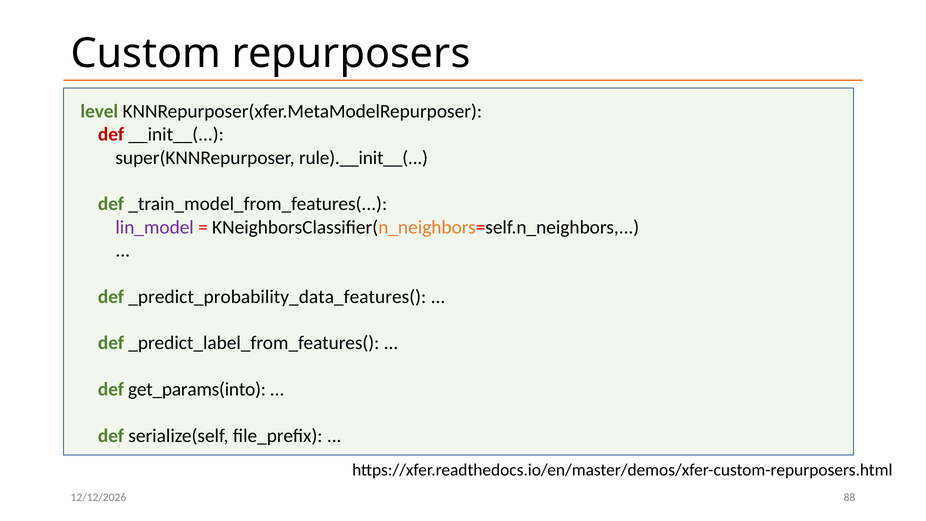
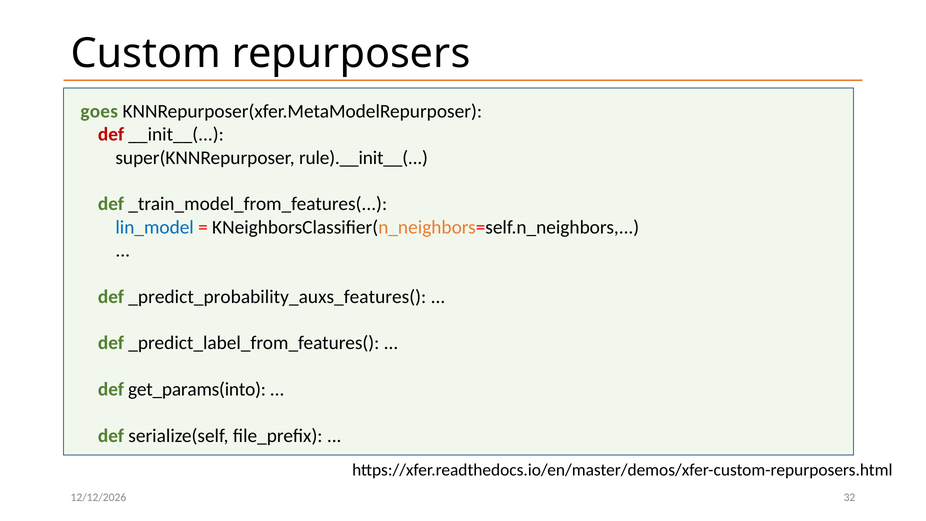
level: level -> goes
lin_model colour: purple -> blue
_predict_probability_data_features(: _predict_probability_data_features( -> _predict_probability_auxs_features(
88: 88 -> 32
